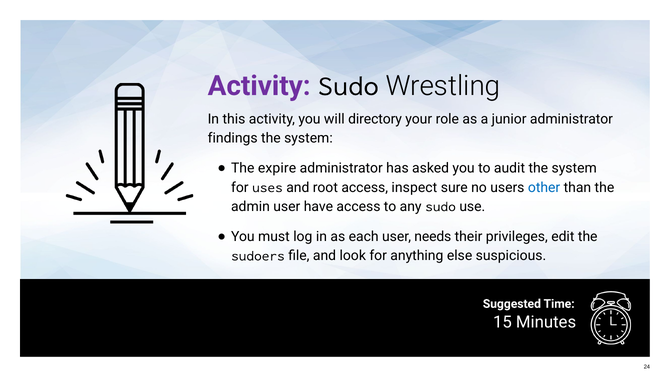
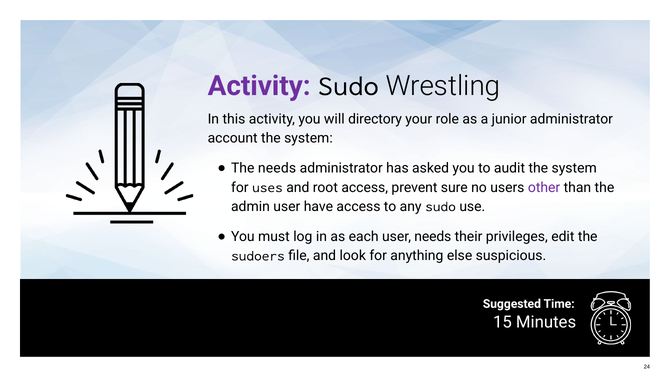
findings: findings -> account
The expire: expire -> needs
inspect: inspect -> prevent
other colour: blue -> purple
